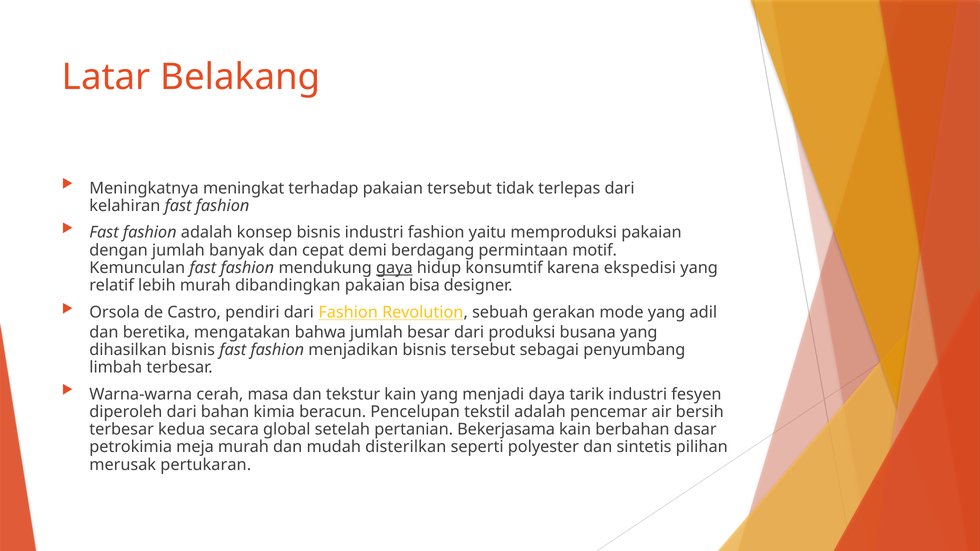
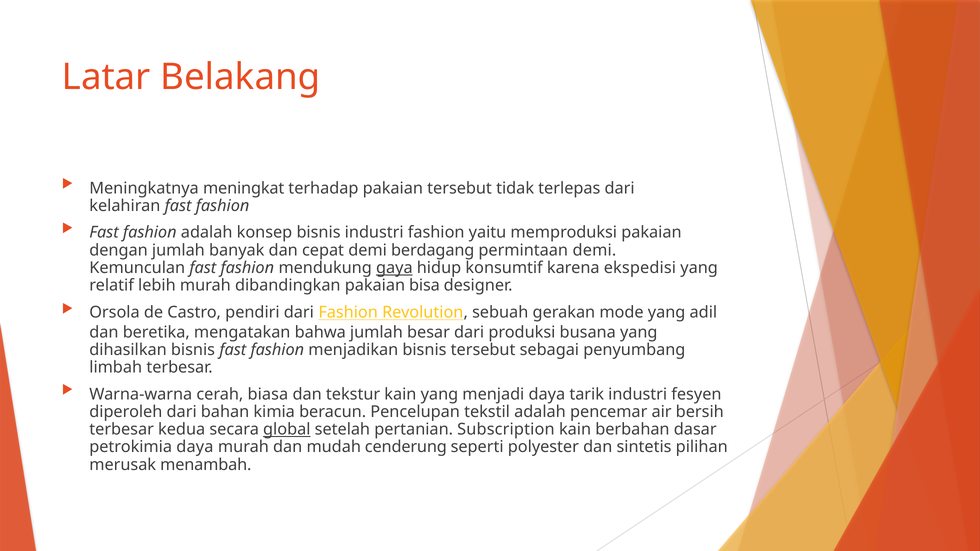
permintaan motif: motif -> demi
masa: masa -> biasa
global underline: none -> present
Bekerjasama: Bekerjasama -> Subscription
petrokimia meja: meja -> daya
disterilkan: disterilkan -> cenderung
pertukaran: pertukaran -> menambah
